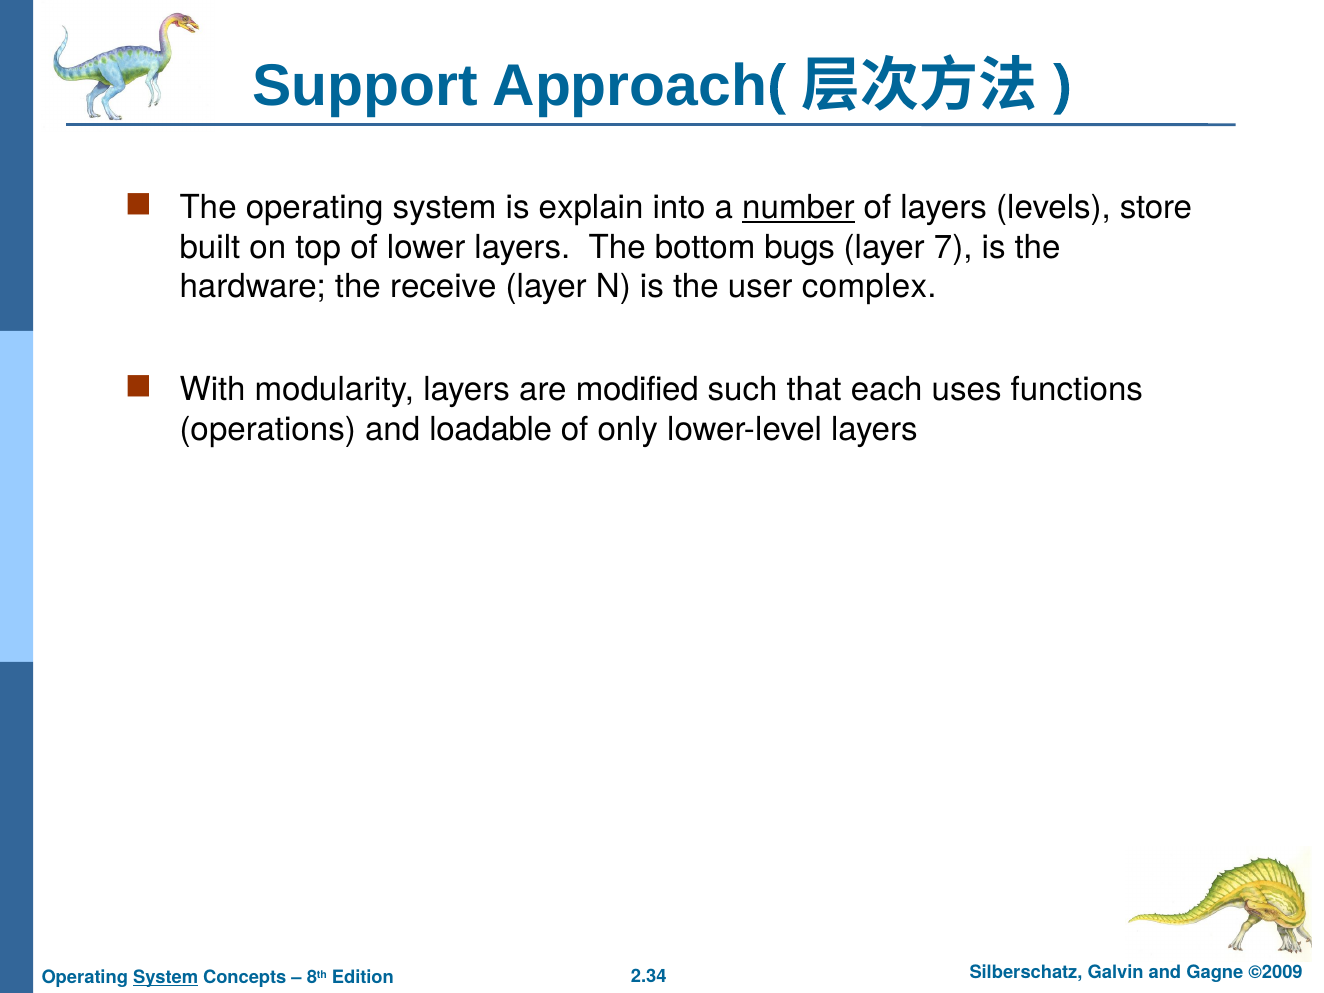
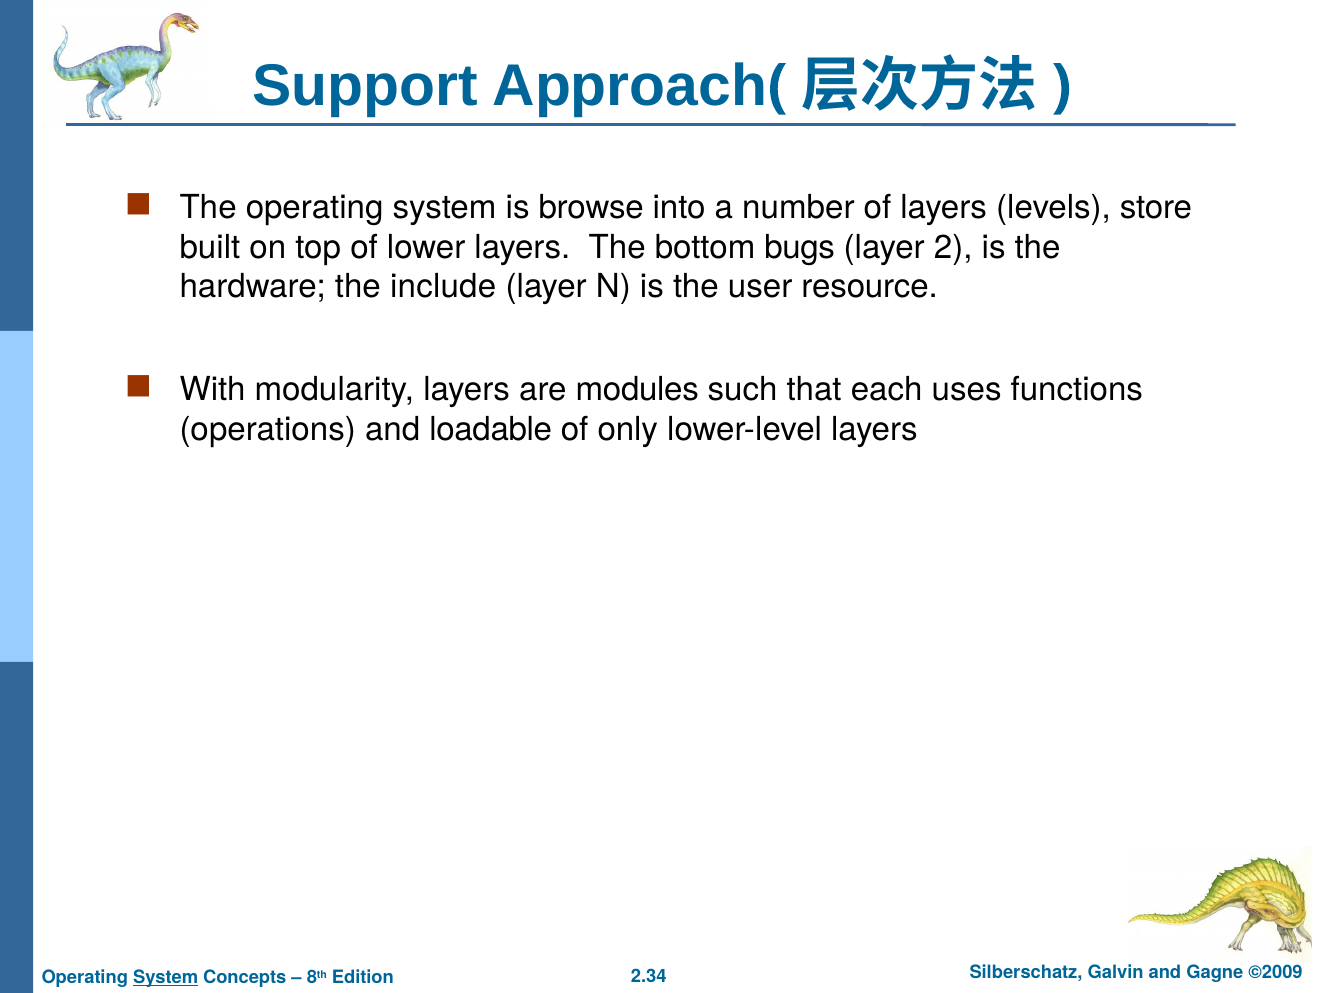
explain: explain -> browse
number underline: present -> none
7: 7 -> 2
receive: receive -> include
complex: complex -> resource
modified: modified -> modules
